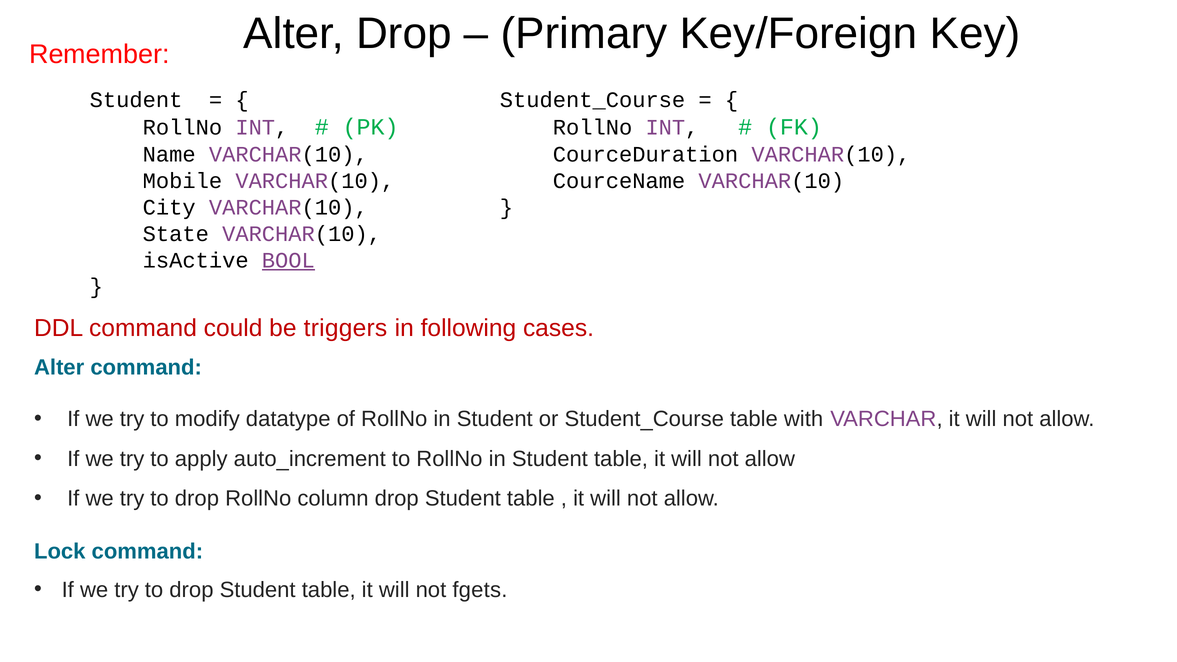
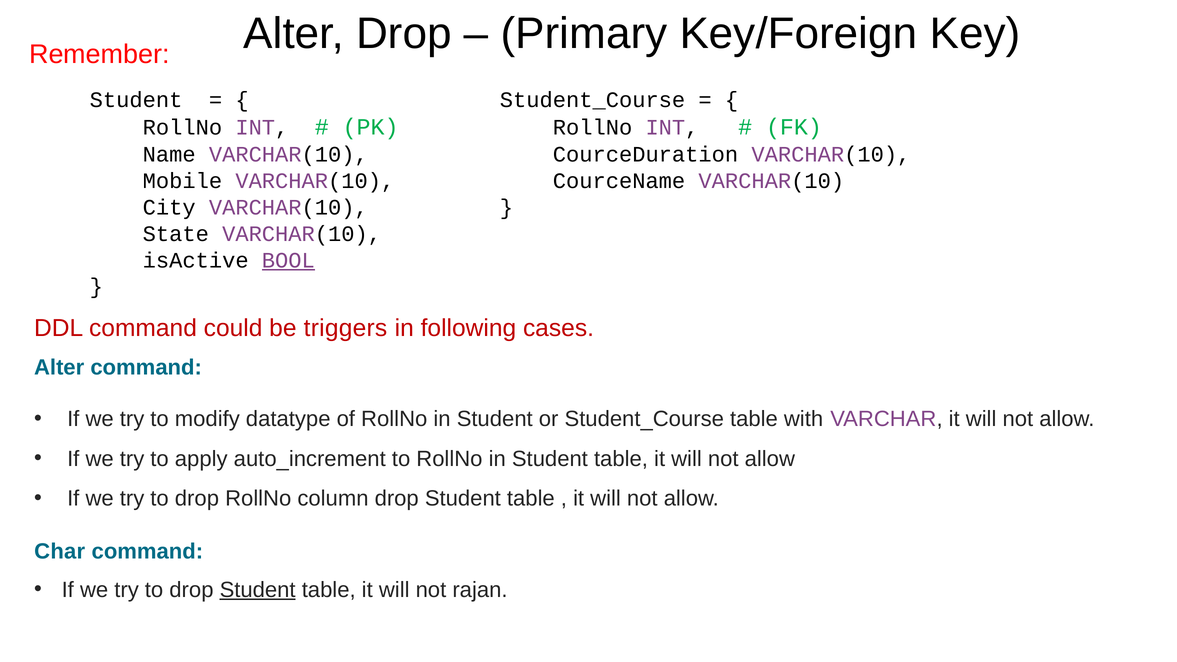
Lock: Lock -> Char
Student at (258, 590) underline: none -> present
fgets: fgets -> rajan
